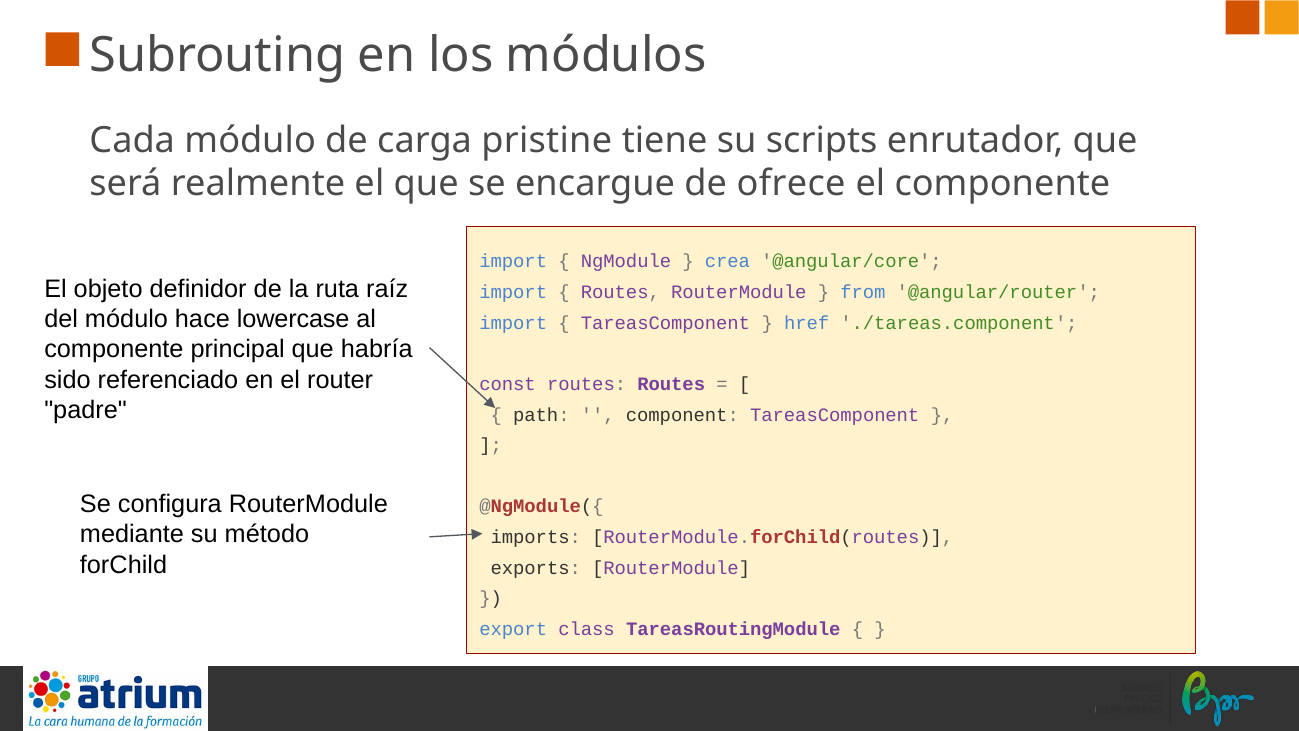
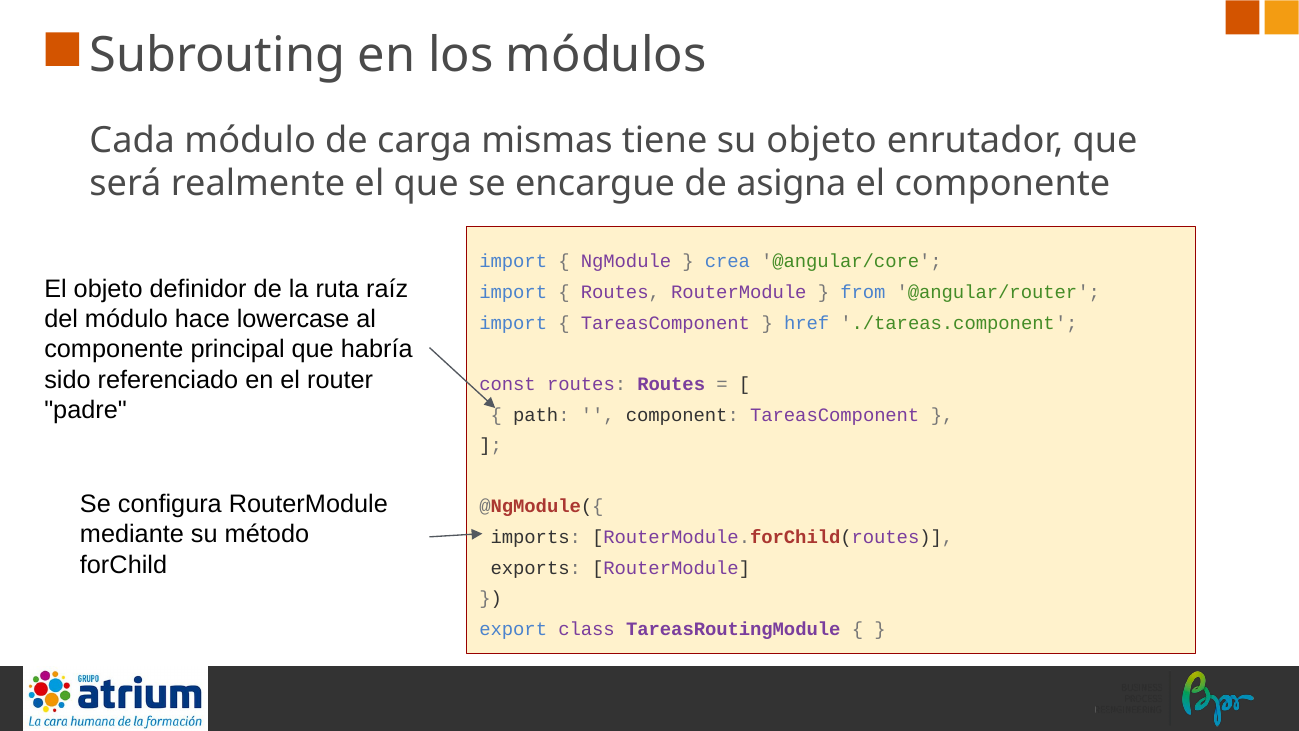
pristine: pristine -> mismas
su scripts: scripts -> objeto
ofrece: ofrece -> asigna
